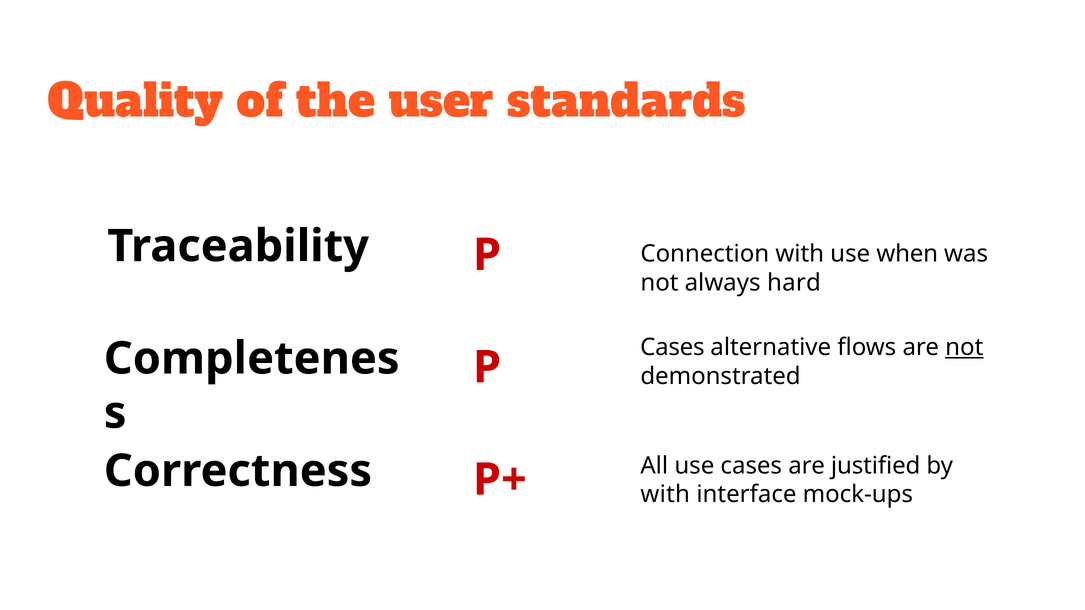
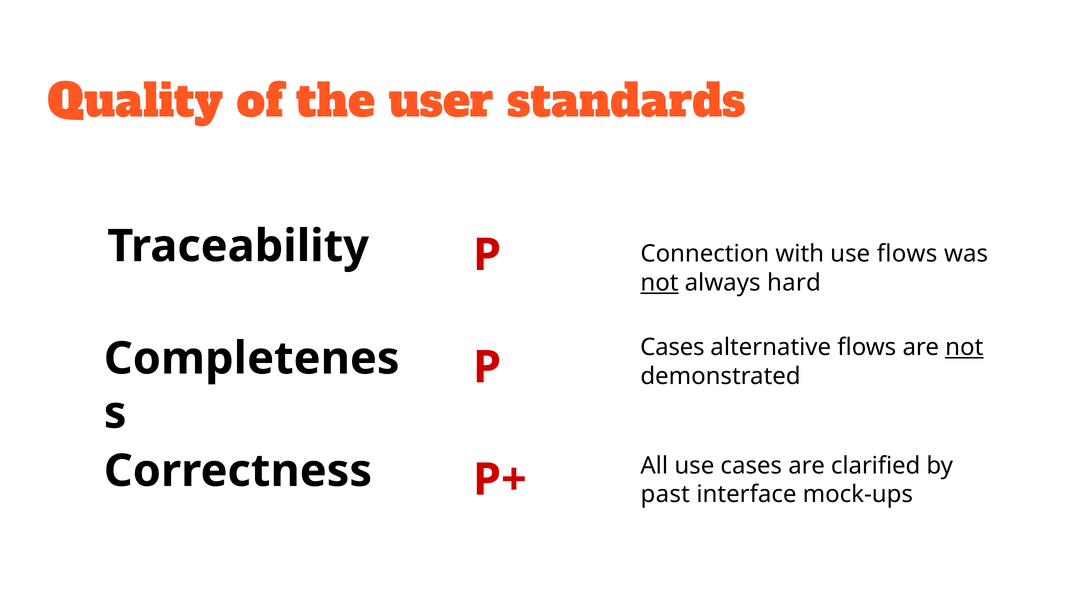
use when: when -> flows
not at (660, 283) underline: none -> present
justified: justified -> clarified
with at (665, 495): with -> past
